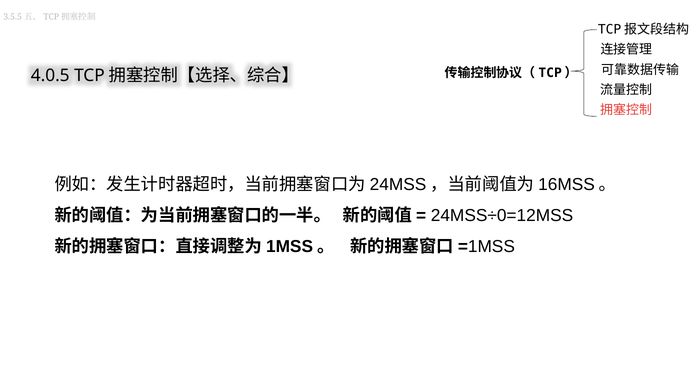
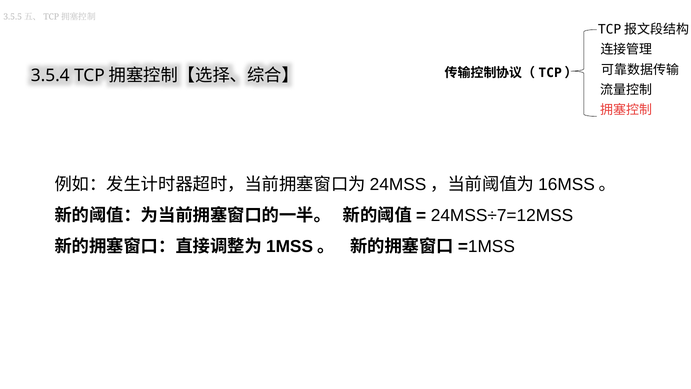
4.0.5: 4.0.5 -> 3.5.4
24MSS÷0=12MSS: 24MSS÷0=12MSS -> 24MSS÷7=12MSS
